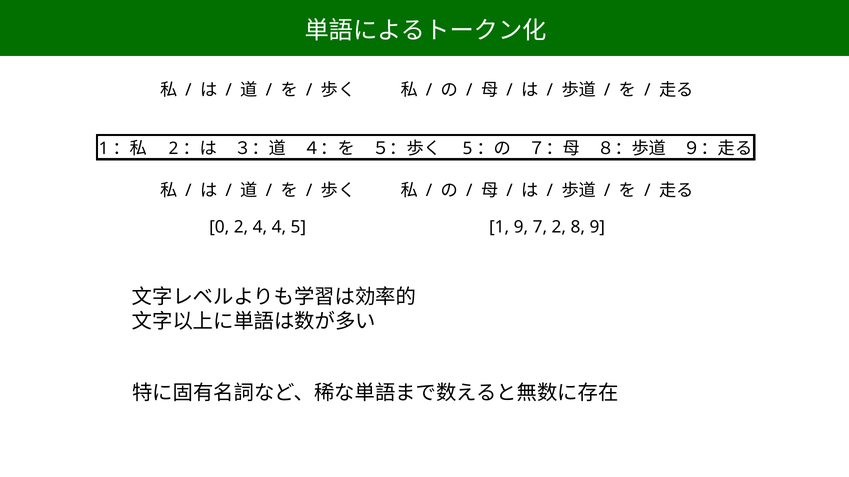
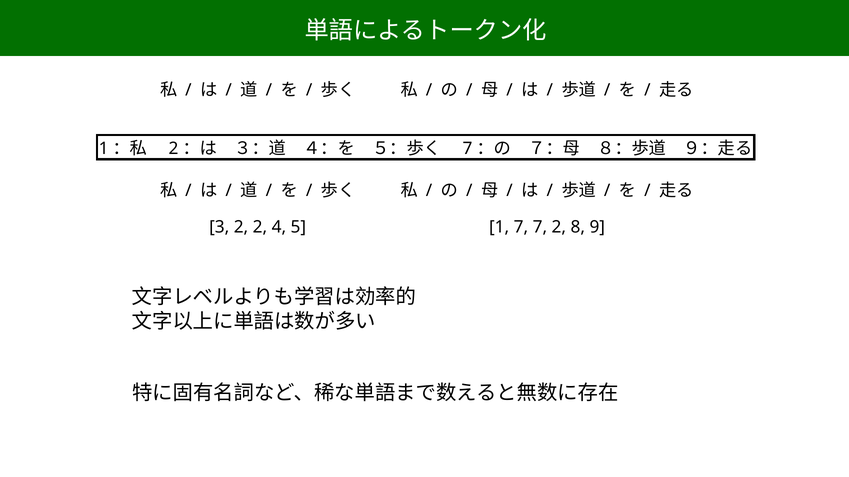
5 at (468, 149): 5 -> 7
0: 0 -> 3
2 4: 4 -> 2
1 9: 9 -> 7
